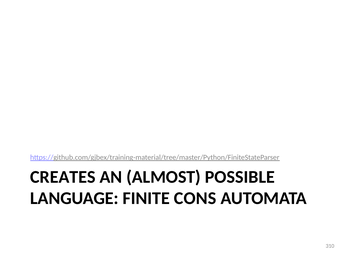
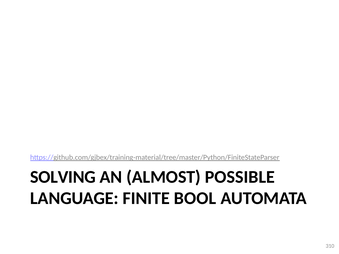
CREATES: CREATES -> SOLVING
CONS: CONS -> BOOL
